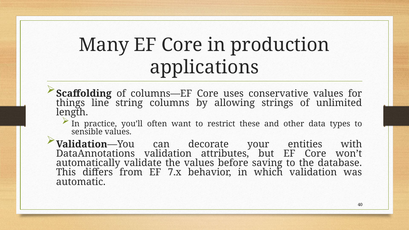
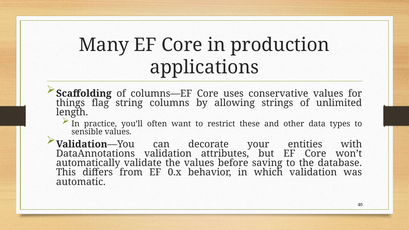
line: line -> flag
7.x: 7.x -> 0.x
